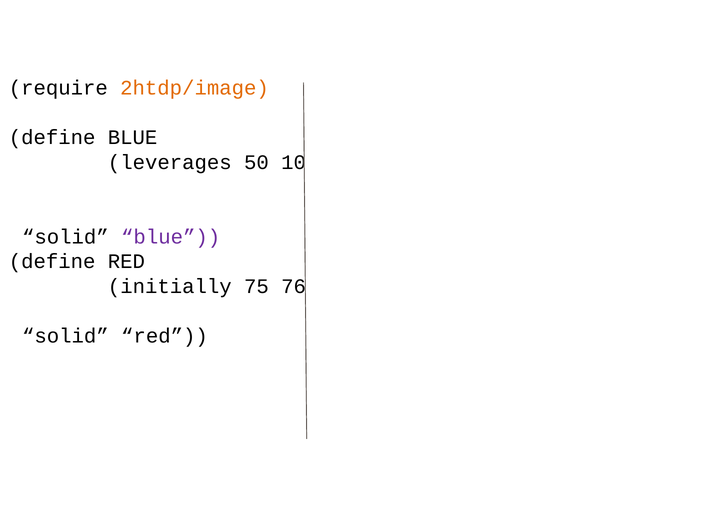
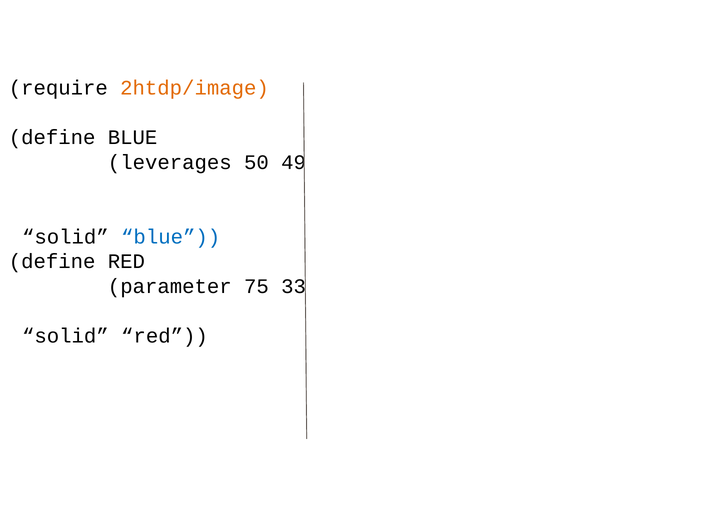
10: 10 -> 49
blue at (171, 237) colour: purple -> blue
initially: initially -> parameter
76: 76 -> 33
